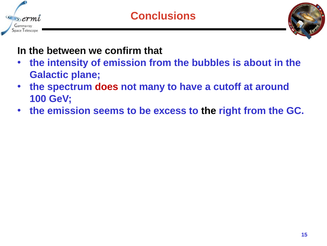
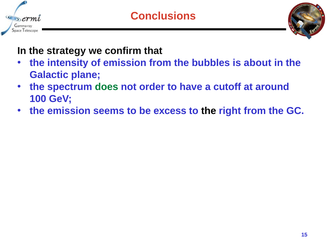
between: between -> strategy
does colour: red -> green
many: many -> order
